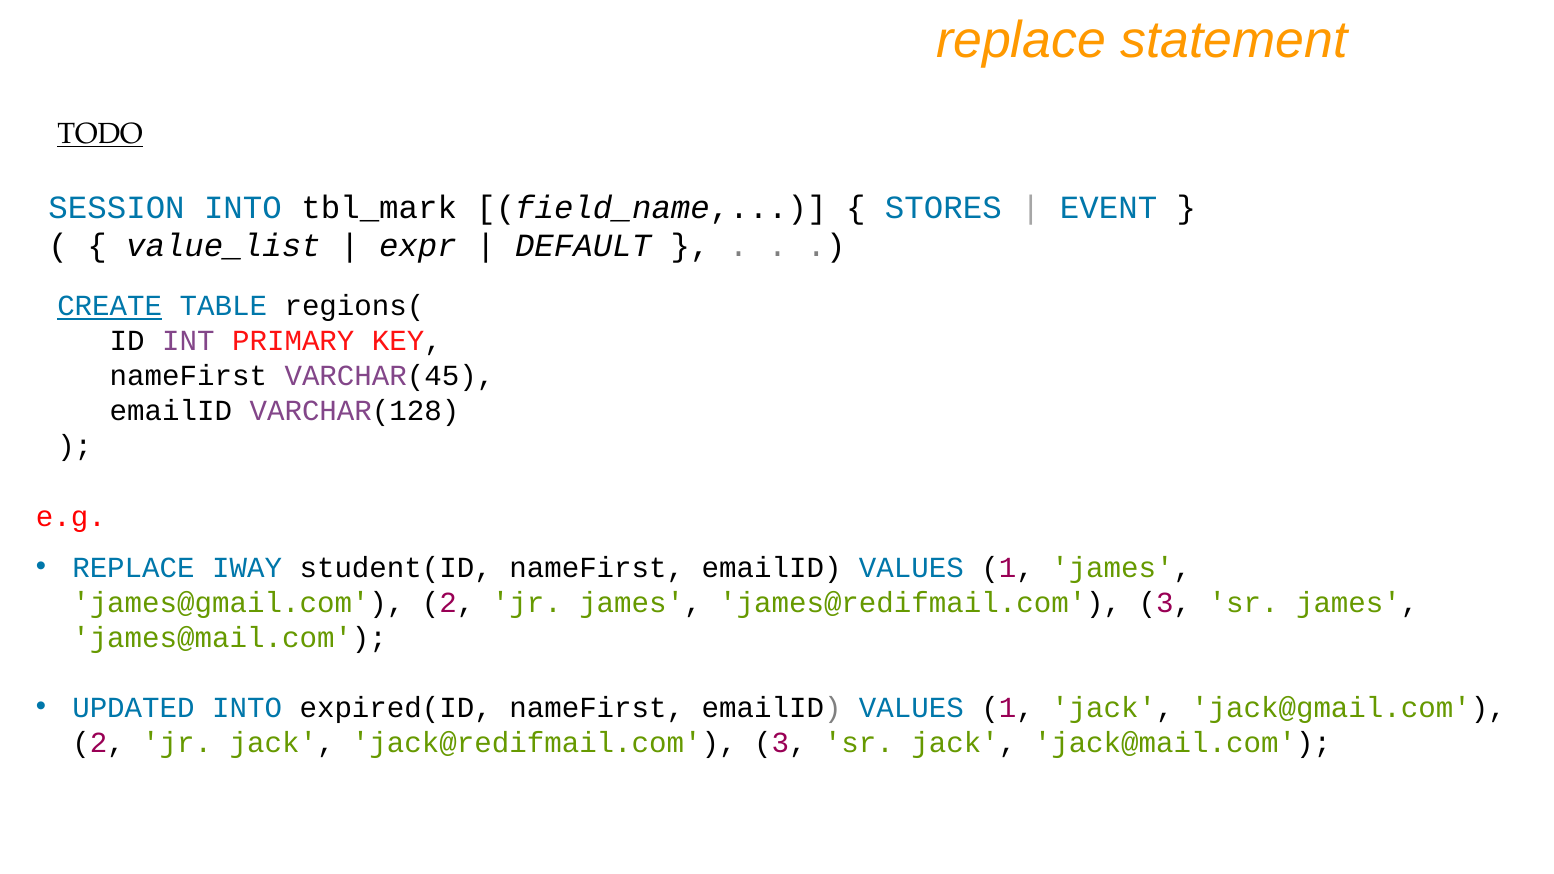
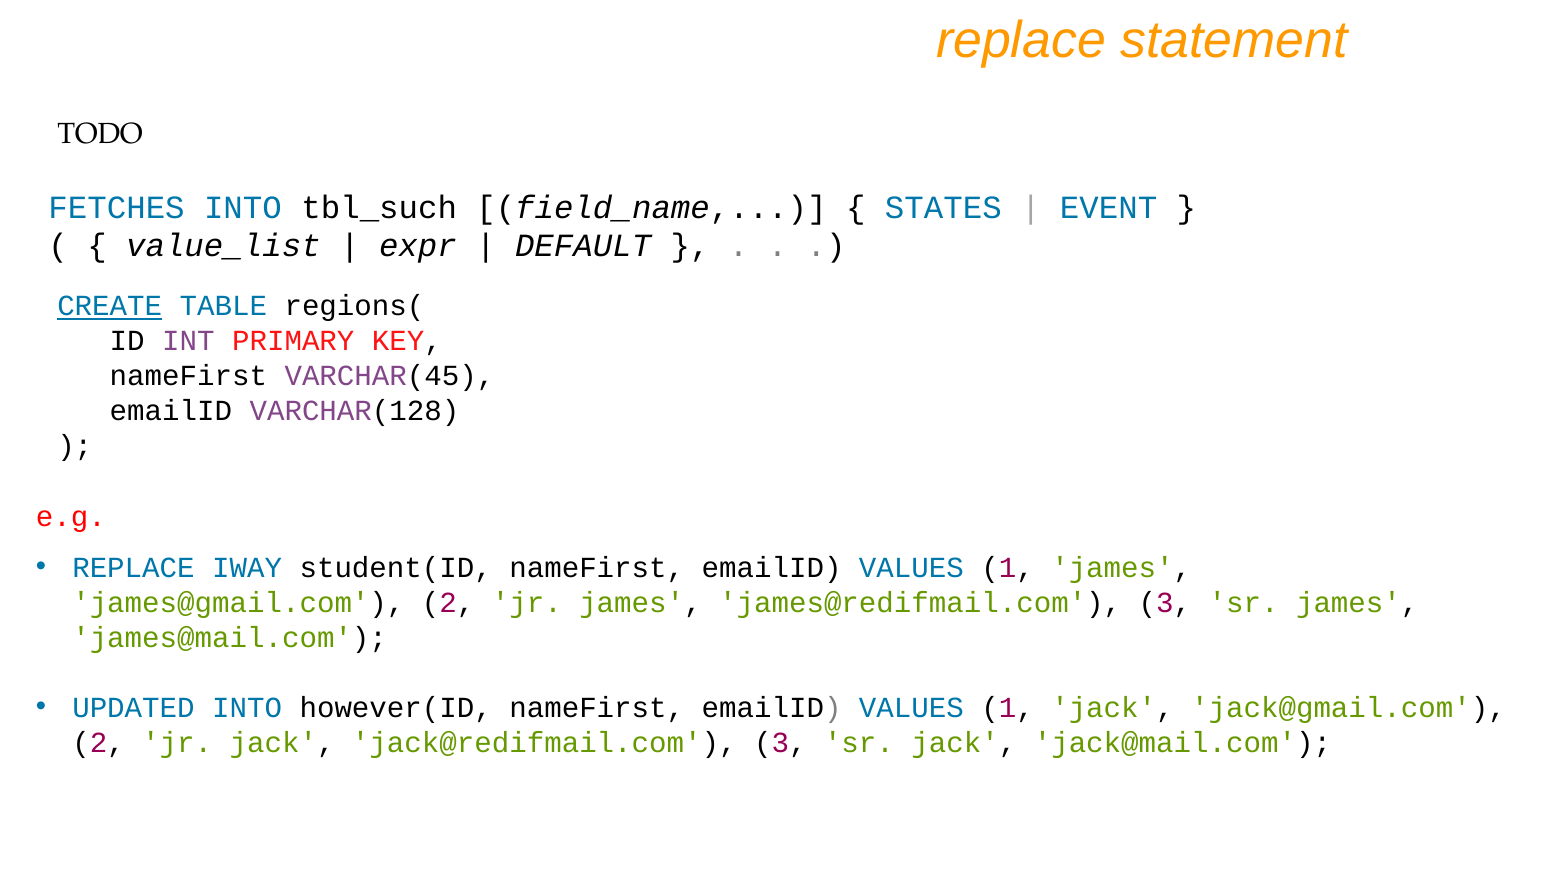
TODO underline: present -> none
SESSION: SESSION -> FETCHES
tbl_mark: tbl_mark -> tbl_such
STORES: STORES -> STATES
expired(ID: expired(ID -> however(ID
